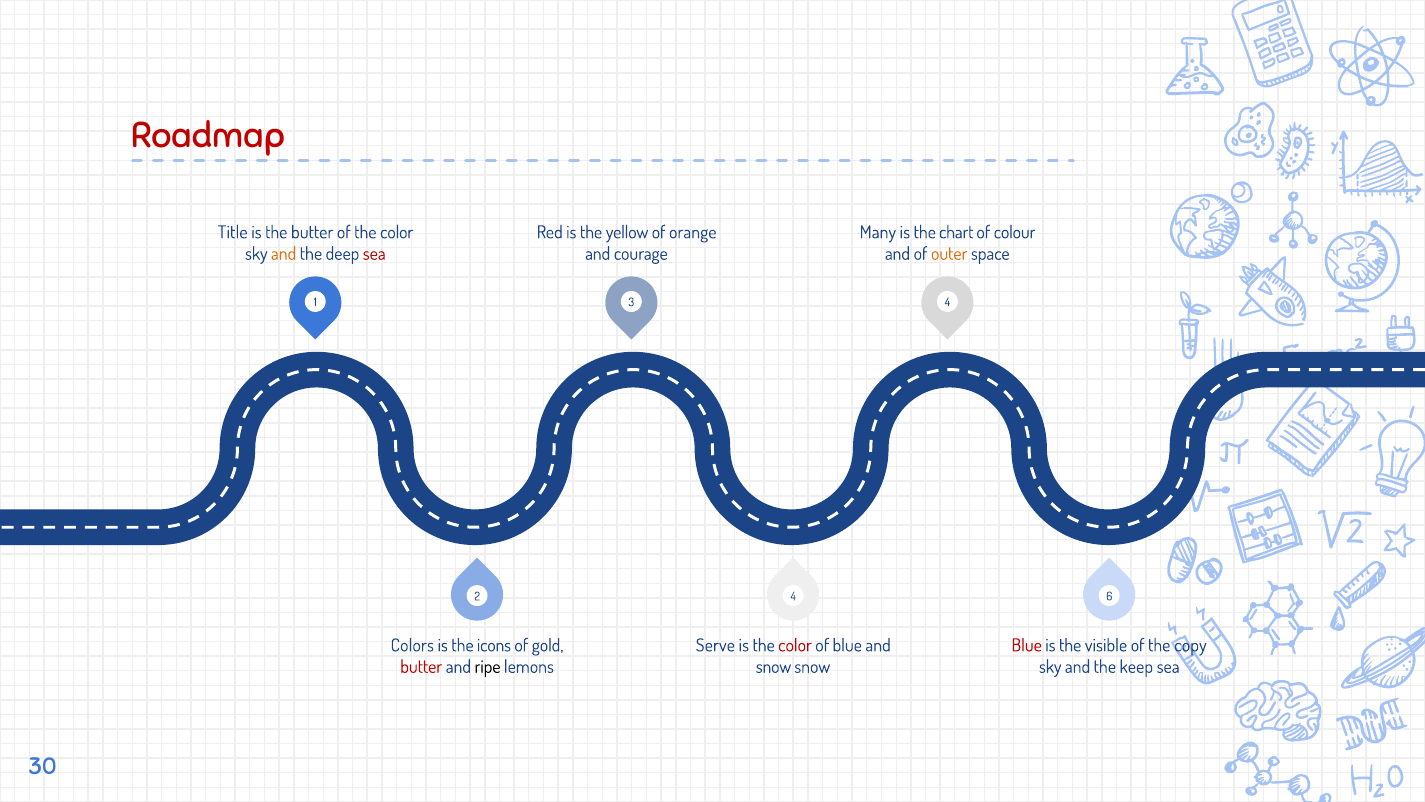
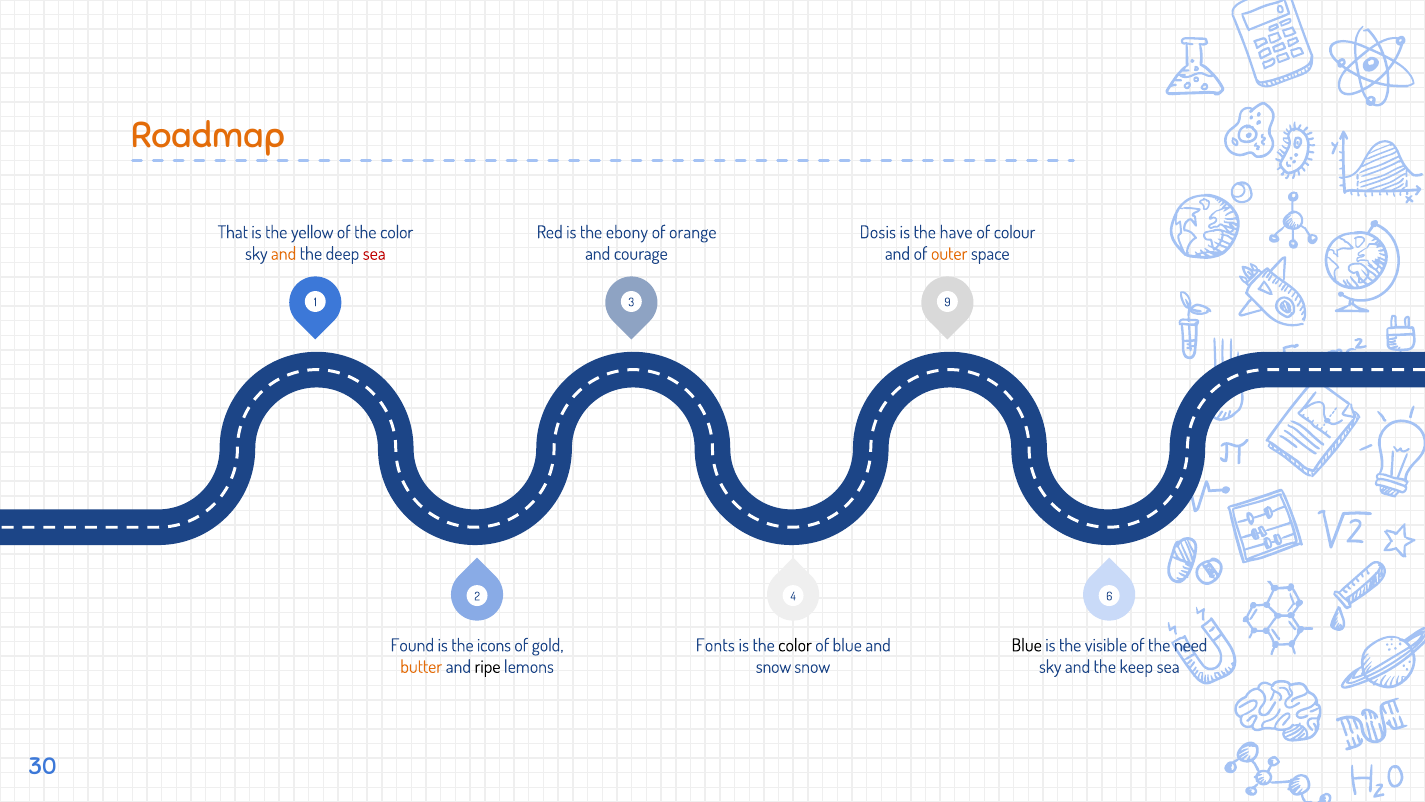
Roadmap colour: red -> orange
Title: Title -> That
the butter: butter -> yellow
yellow: yellow -> ebony
Many: Many -> Dosis
chart: chart -> have
3 4: 4 -> 9
Colors: Colors -> Found
Serve: Serve -> Fonts
color at (795, 645) colour: red -> black
Blue at (1027, 645) colour: red -> black
copy: copy -> need
butter at (421, 667) colour: red -> orange
